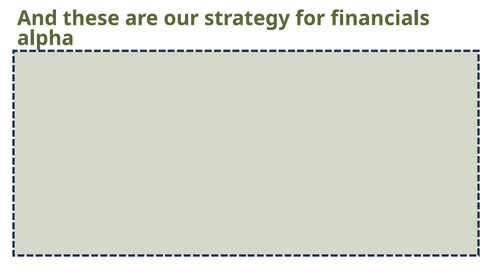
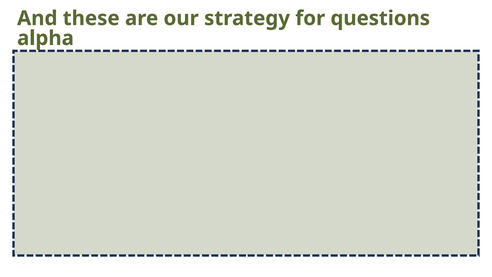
financials: financials -> questions
